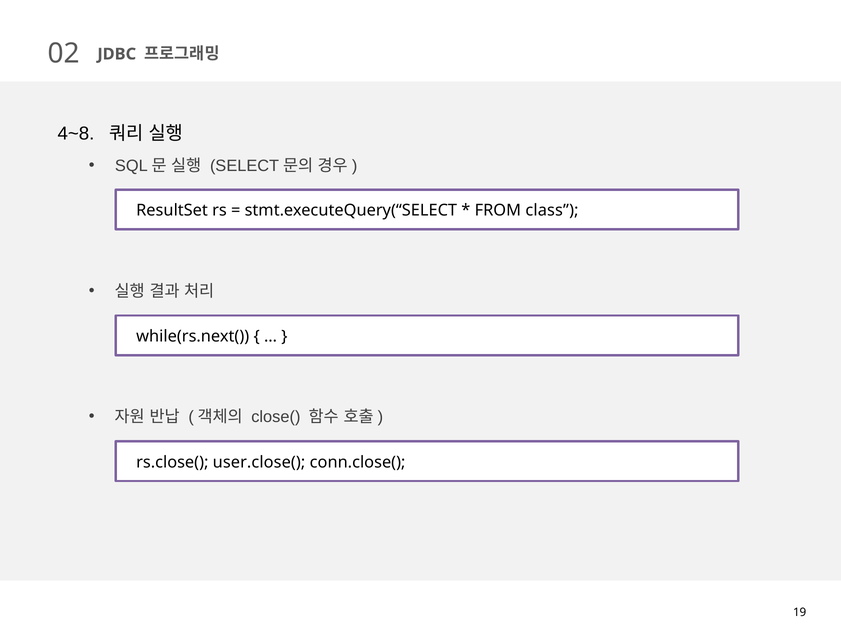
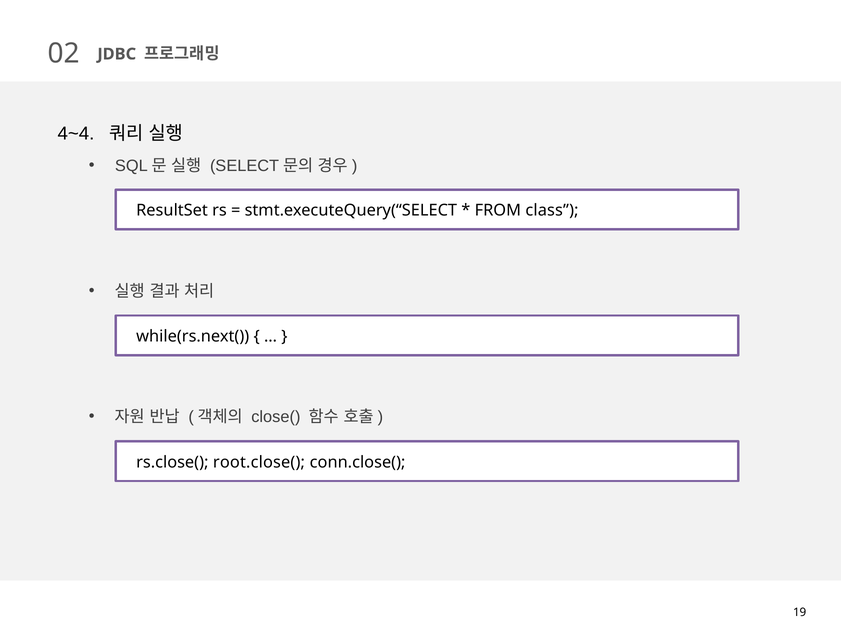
4~8: 4~8 -> 4~4
user.close(: user.close( -> root.close(
